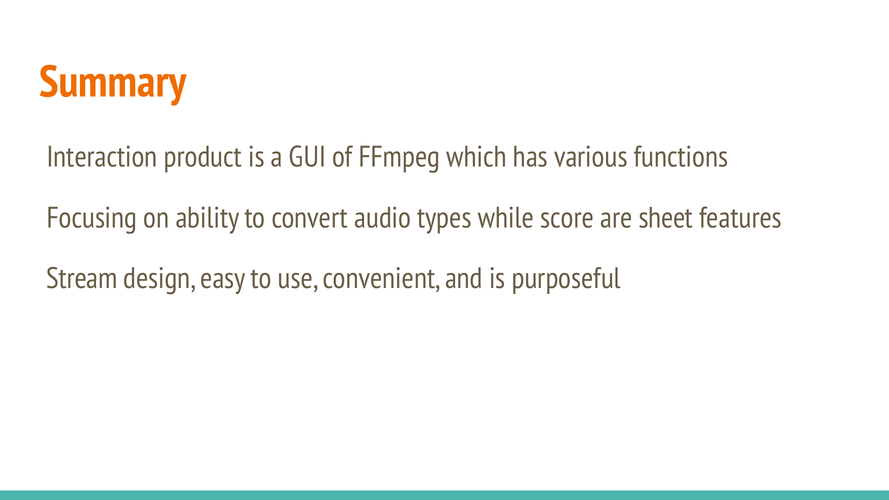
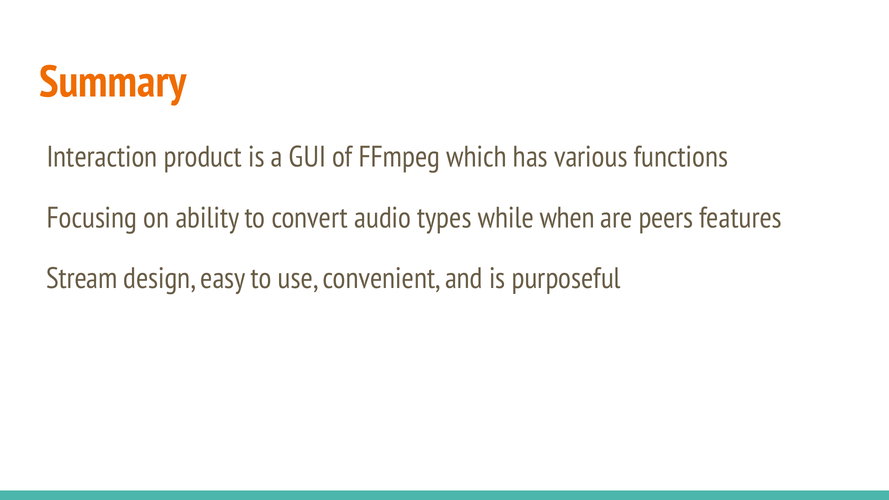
score: score -> when
sheet: sheet -> peers
